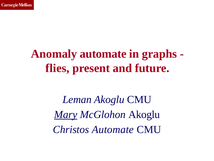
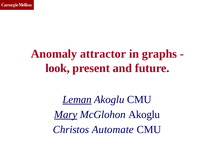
Anomaly automate: automate -> attractor
flies: flies -> look
Leman underline: none -> present
